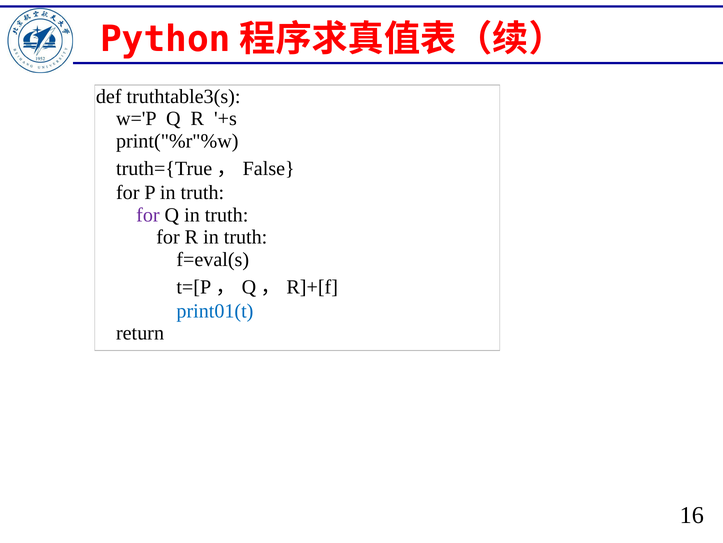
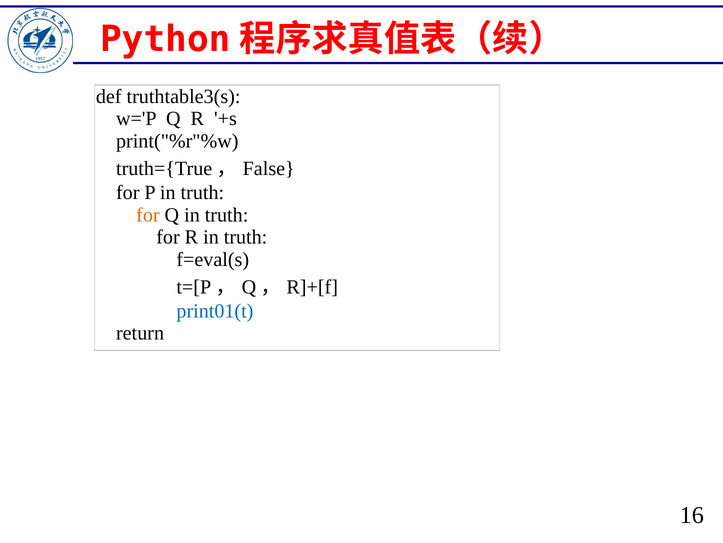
for at (148, 215) colour: purple -> orange
